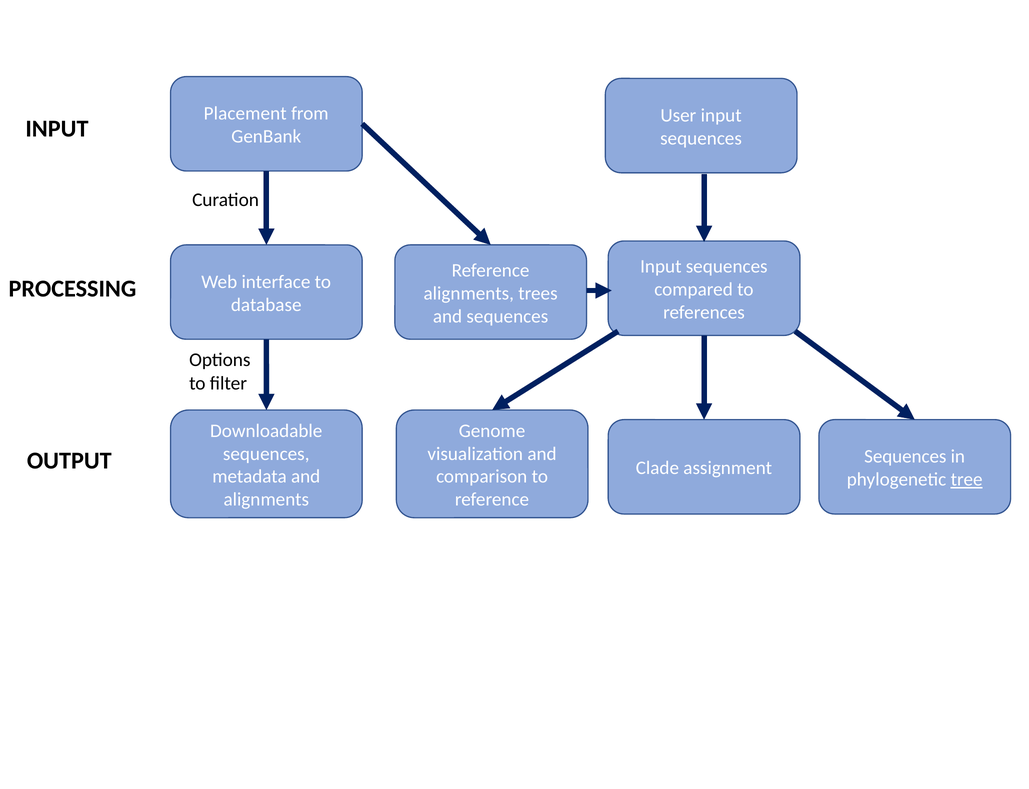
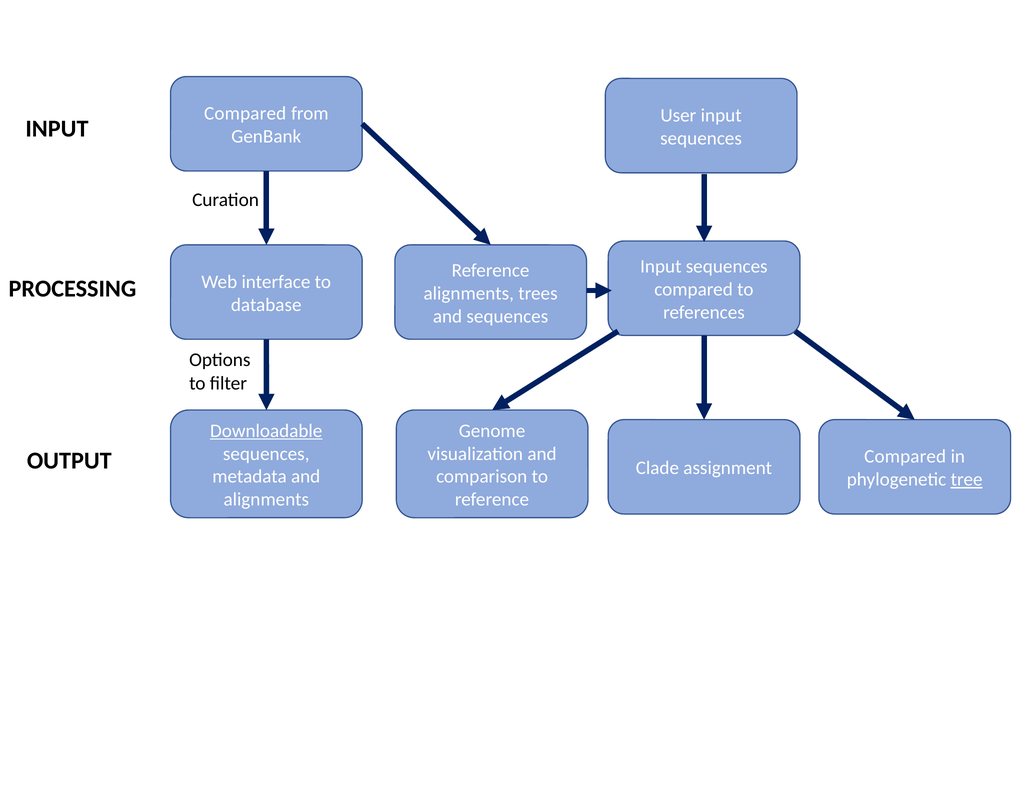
Placement at (245, 114): Placement -> Compared
Downloadable underline: none -> present
Sequences at (905, 457): Sequences -> Compared
